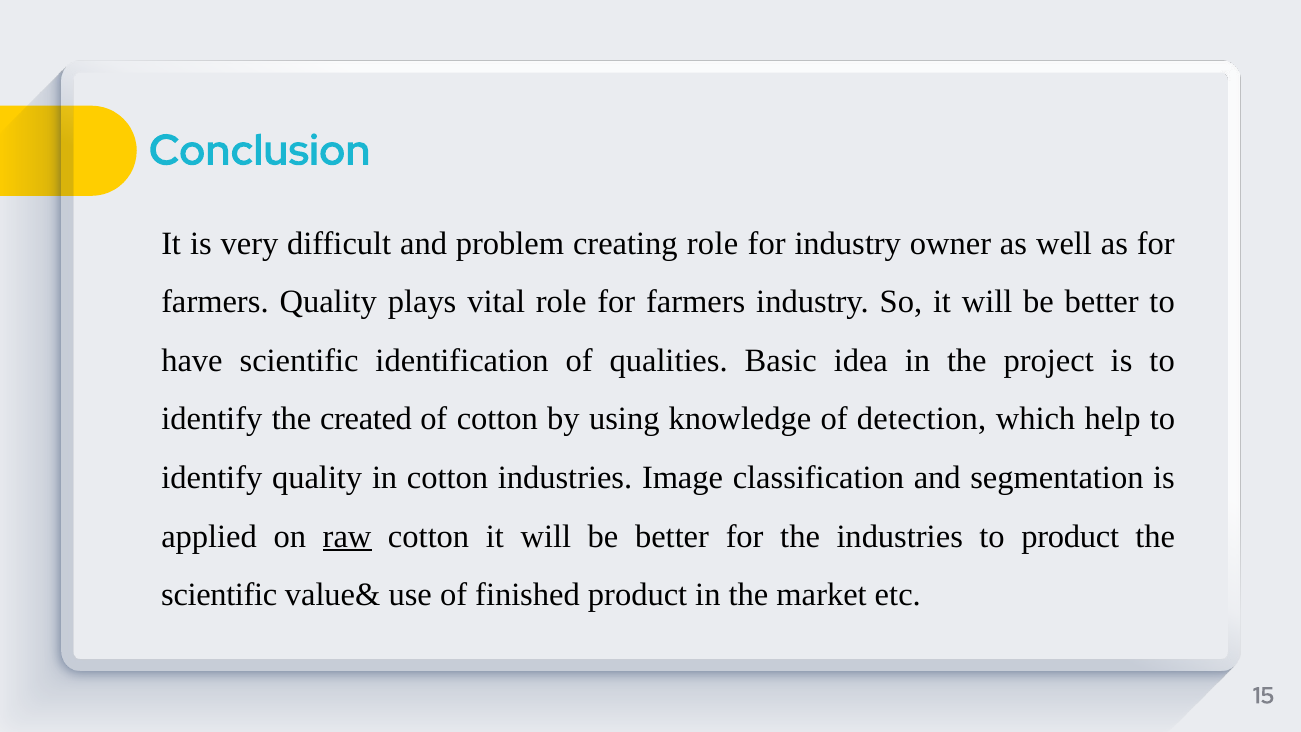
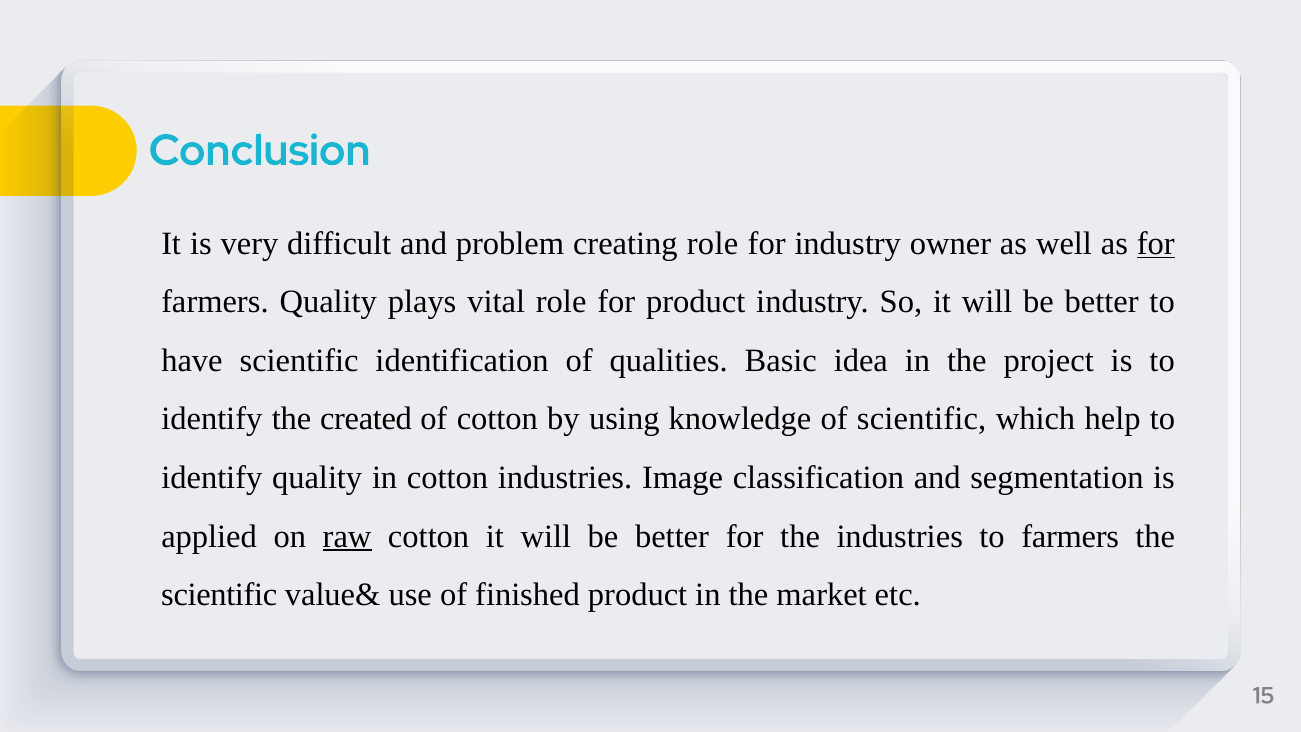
for at (1156, 243) underline: none -> present
role for farmers: farmers -> product
of detection: detection -> scientific
to product: product -> farmers
